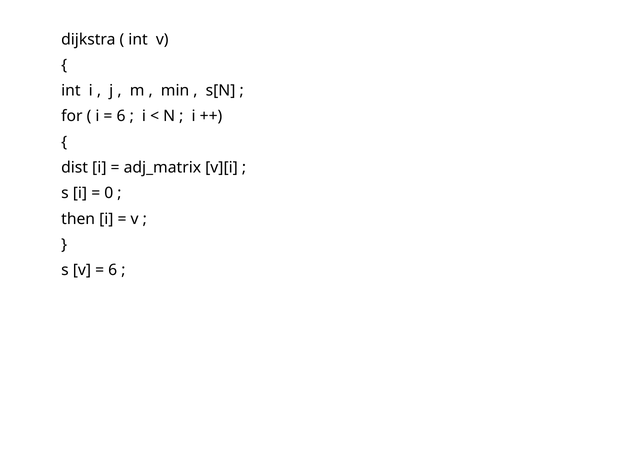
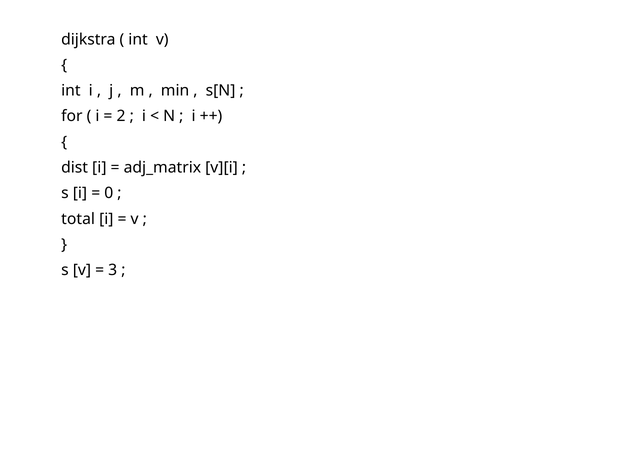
6 at (121, 116): 6 -> 2
then: then -> total
6 at (113, 270): 6 -> 3
